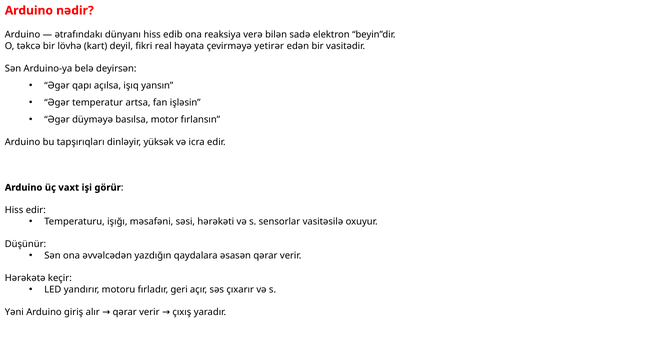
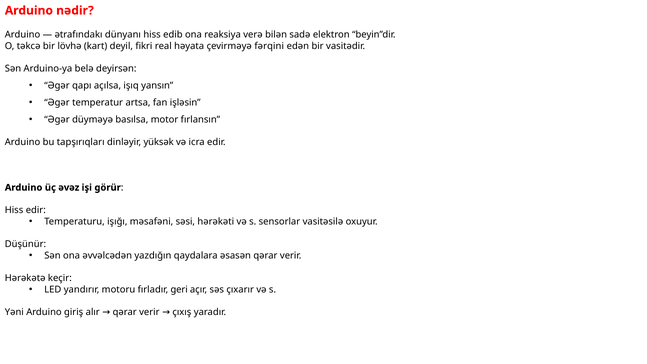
yetirər: yetirər -> fərqini
vaxt: vaxt -> əvəz
